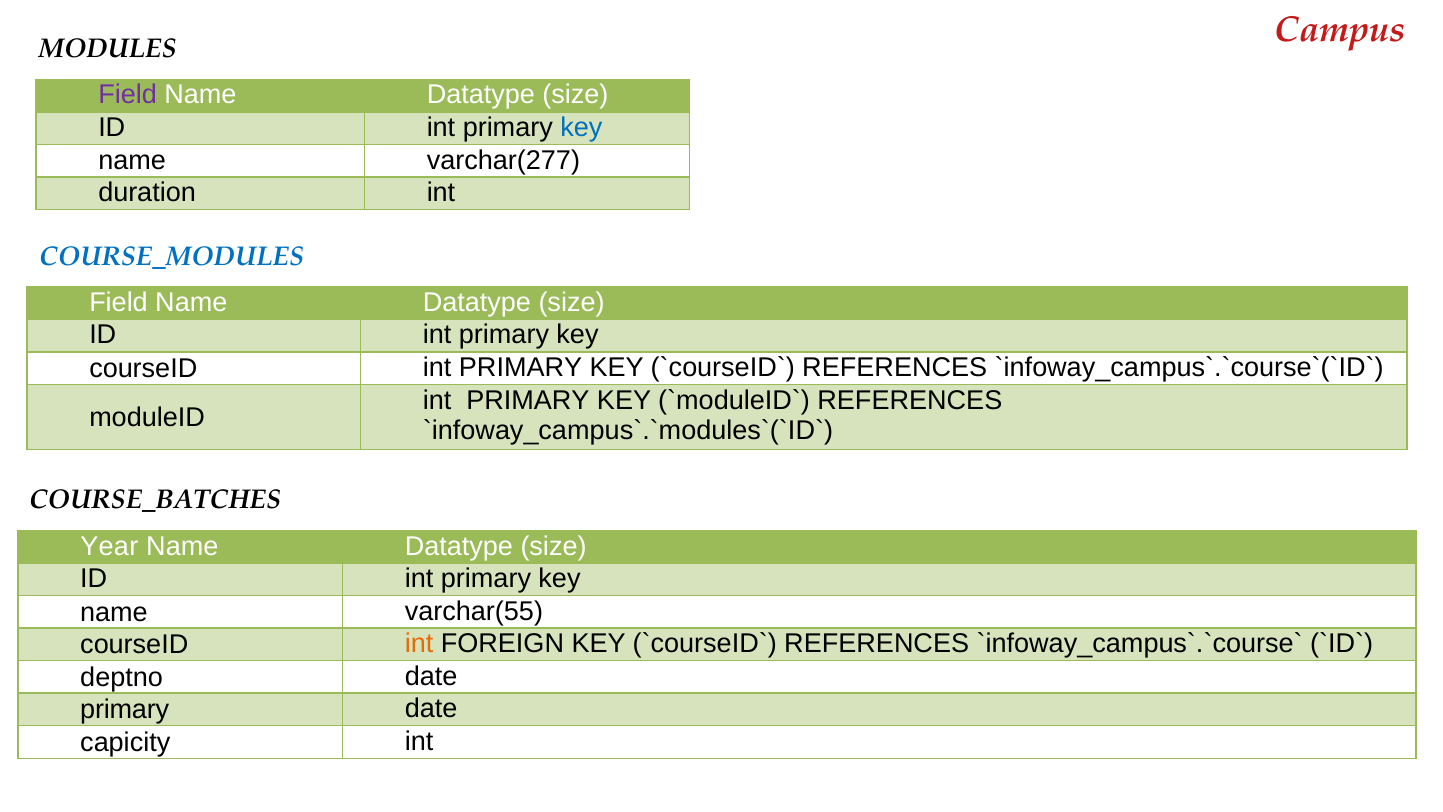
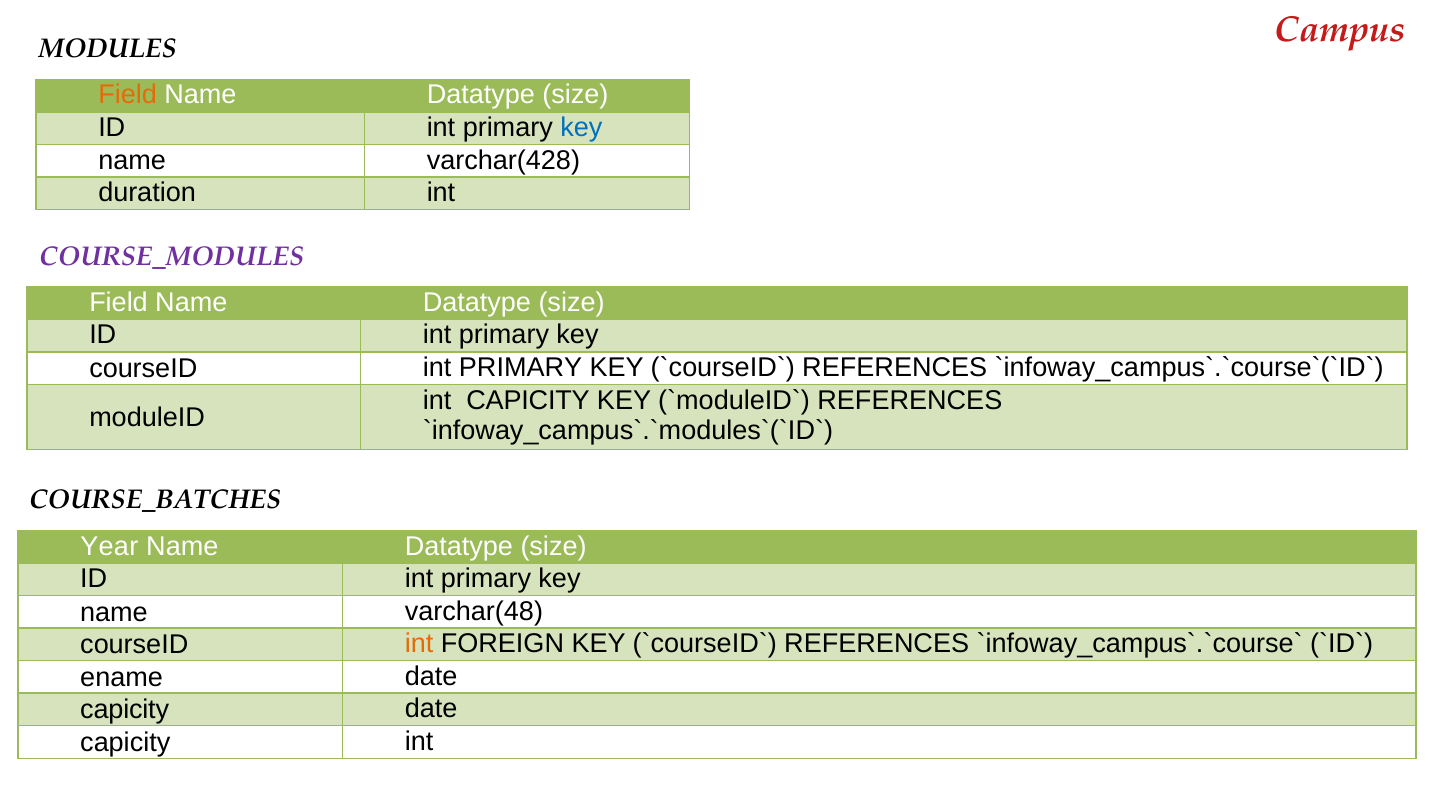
Field at (128, 95) colour: purple -> orange
varchar(277: varchar(277 -> varchar(428
COURSE_MODULES colour: blue -> purple
PRIMARY at (528, 400): PRIMARY -> CAPICITY
varchar(55: varchar(55 -> varchar(48
deptno: deptno -> ename
primary at (125, 710): primary -> capicity
